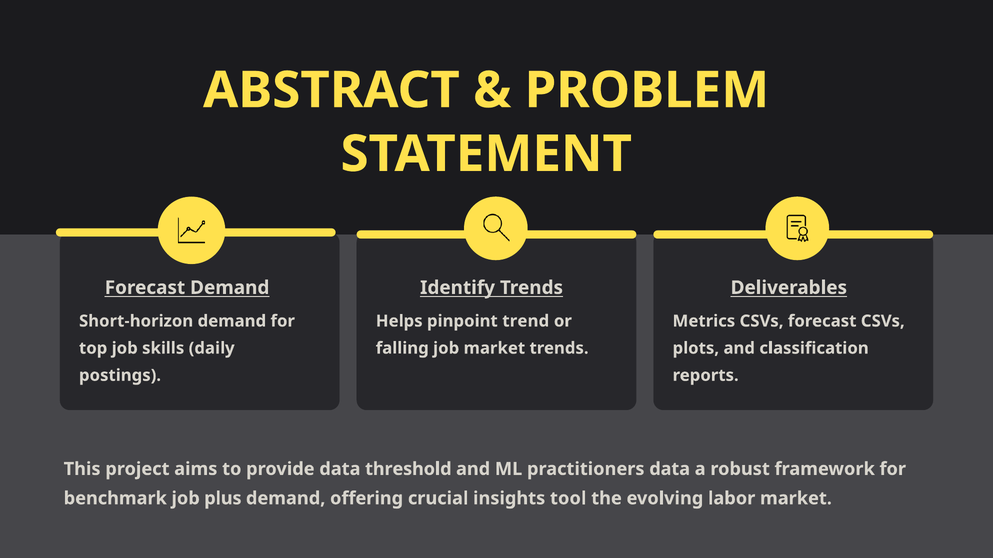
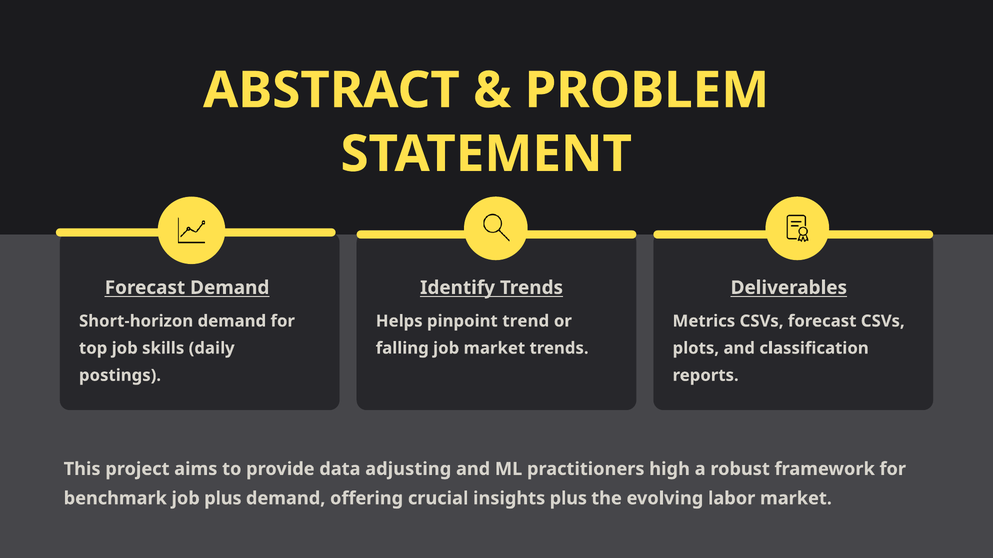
threshold: threshold -> adjusting
practitioners data: data -> high
insights tool: tool -> plus
